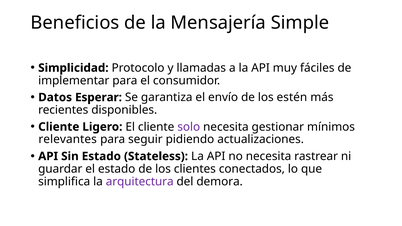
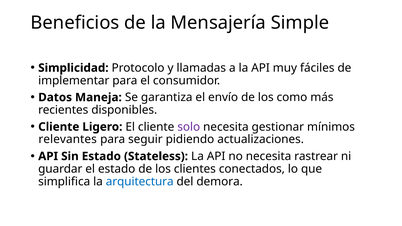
Esperar: Esperar -> Maneja
estén: estén -> como
arquitectura colour: purple -> blue
